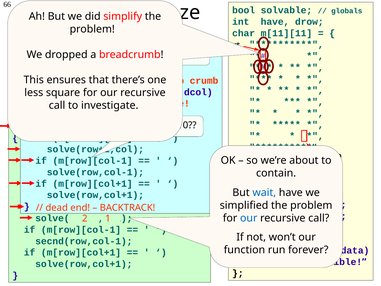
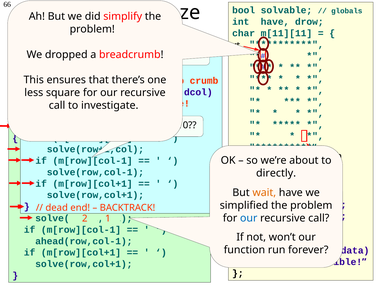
contain: contain -> directly
wait colour: blue -> orange
secnd(row,col-1: secnd(row,col-1 -> ahead(row,col-1
